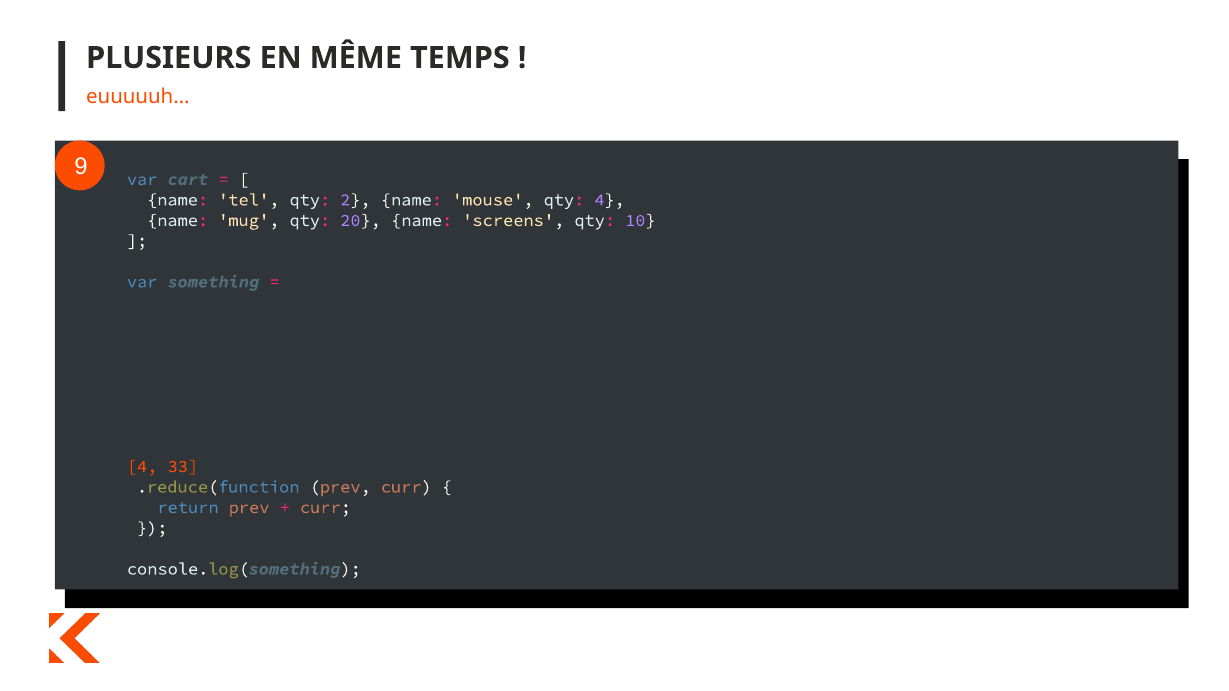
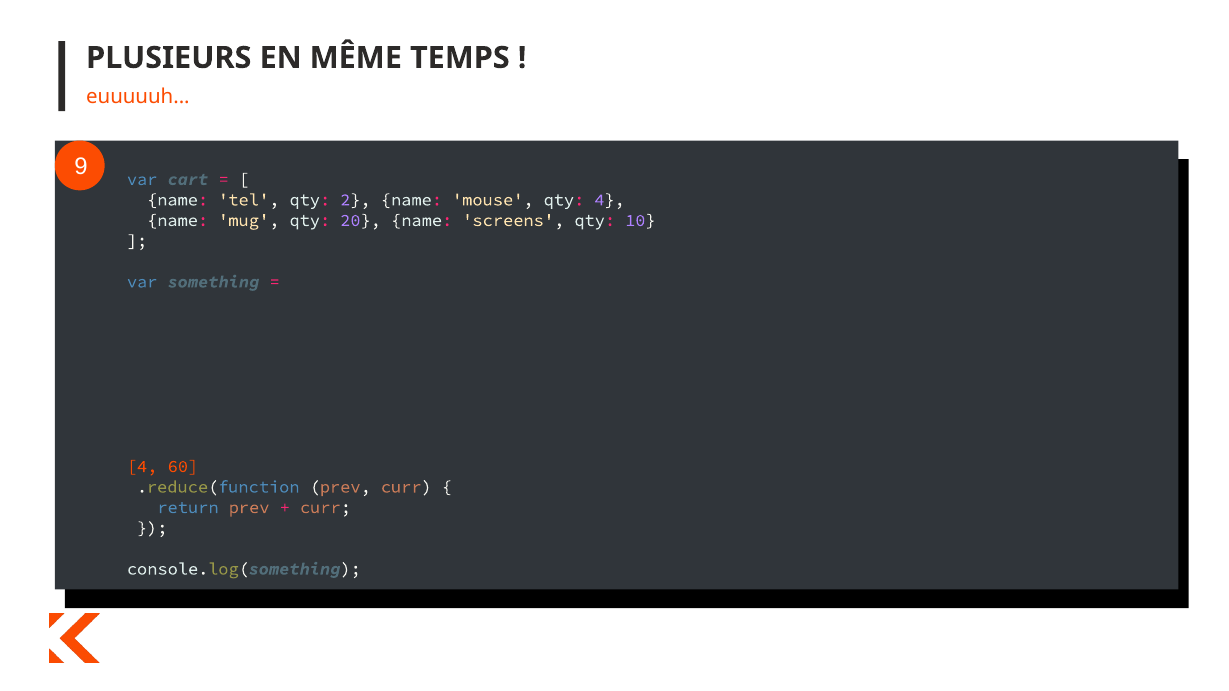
33: 33 -> 60
